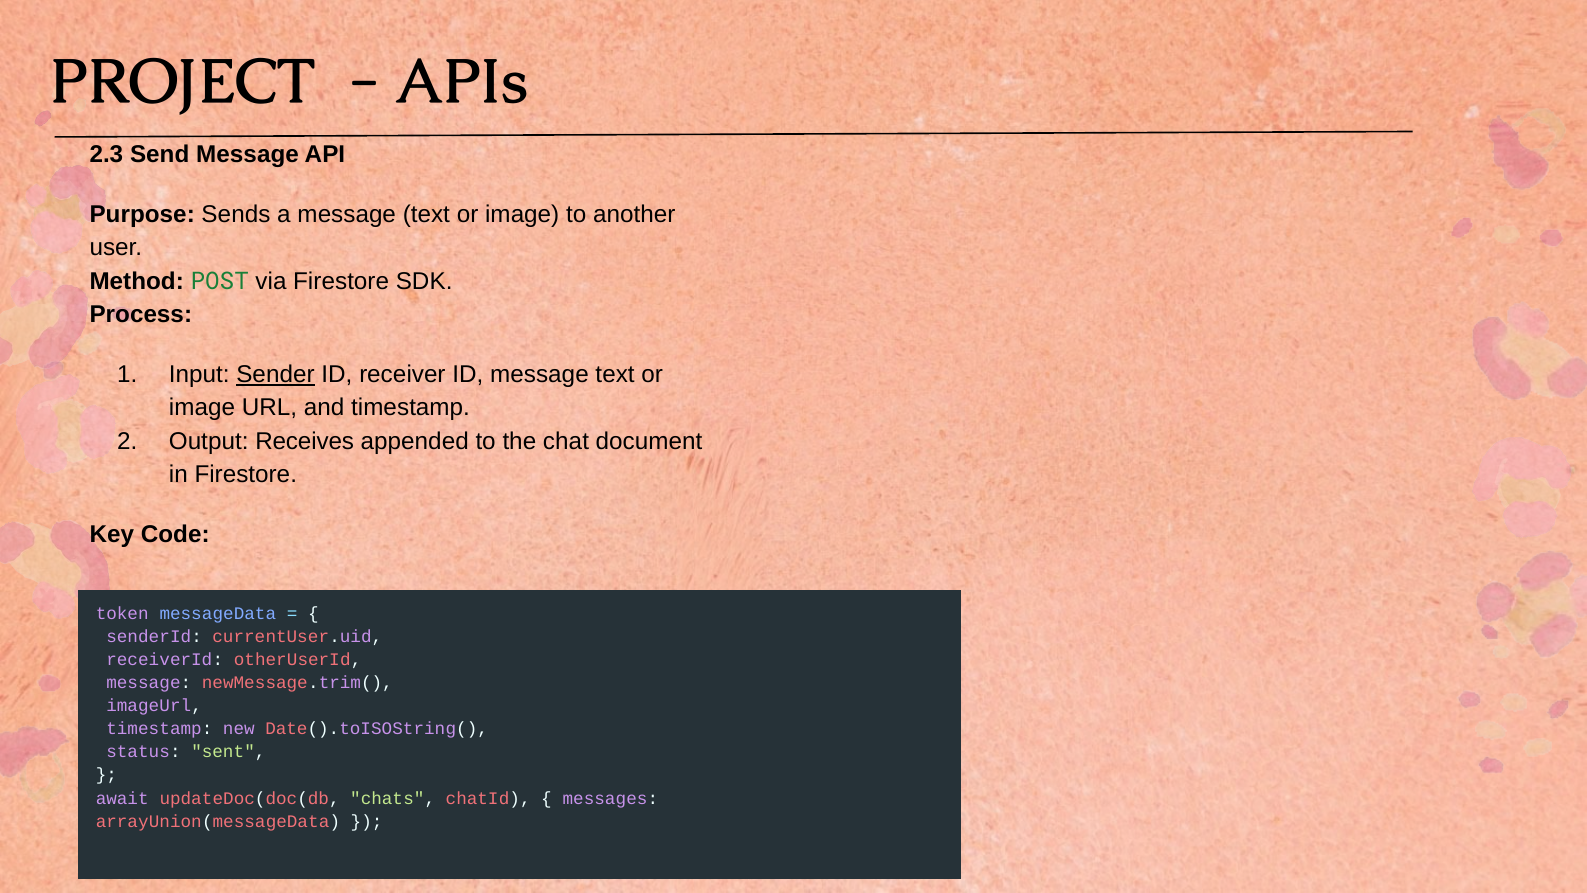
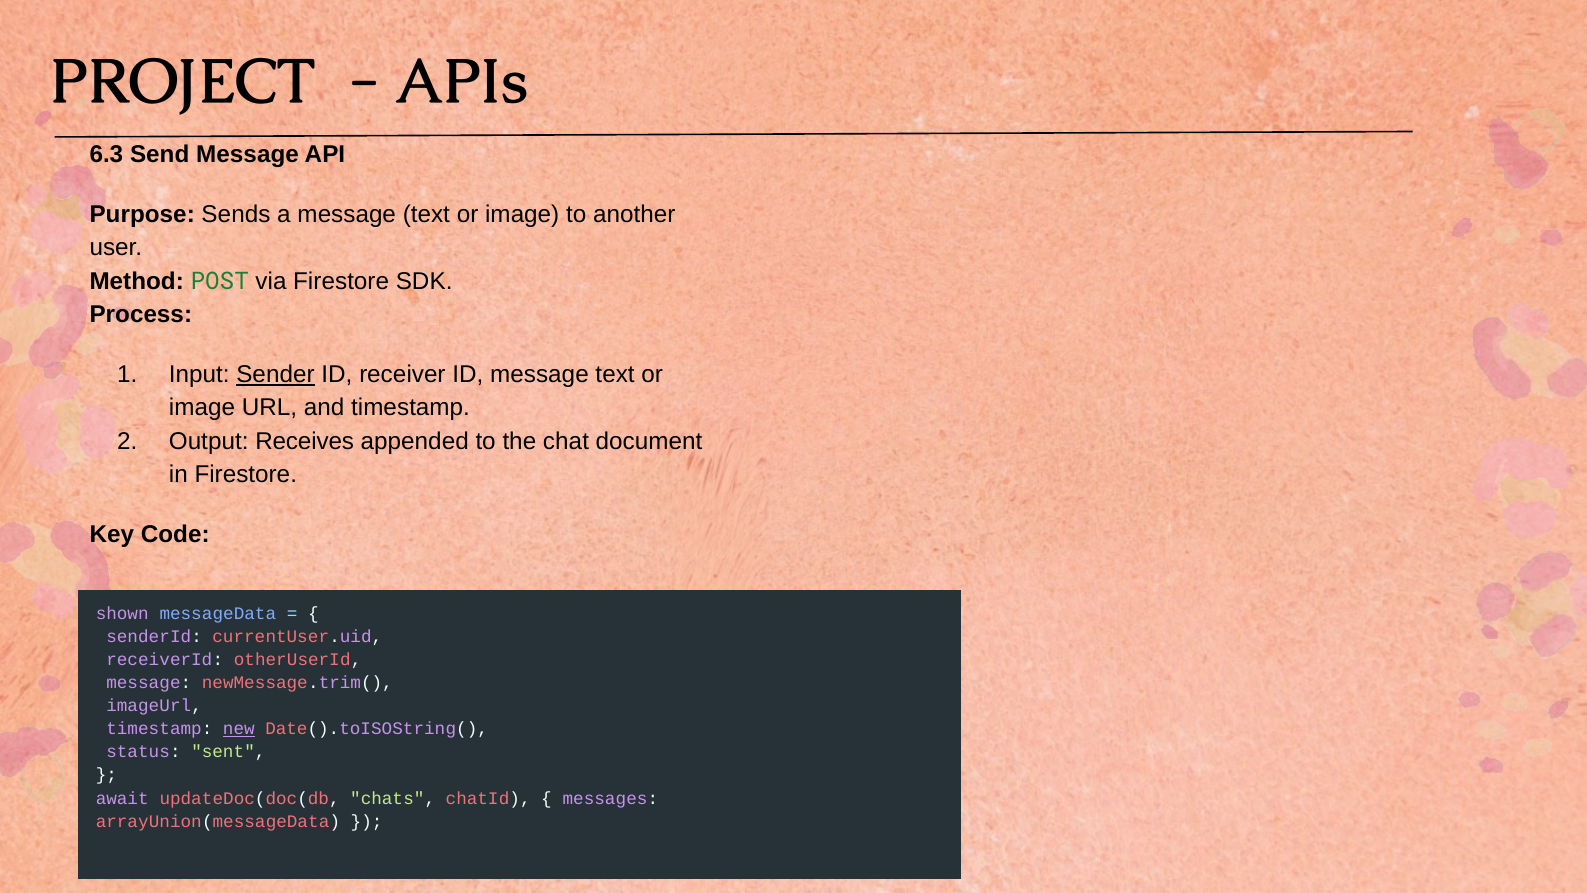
2.3: 2.3 -> 6.3
token: token -> shown
new underline: none -> present
